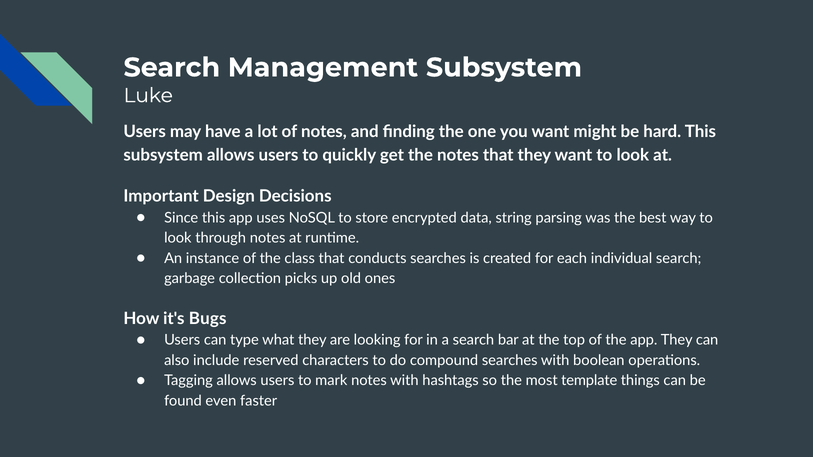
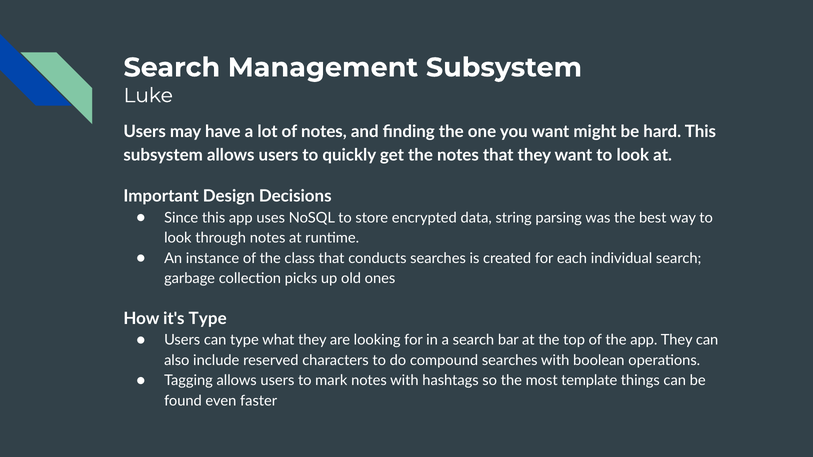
it's Bugs: Bugs -> Type
